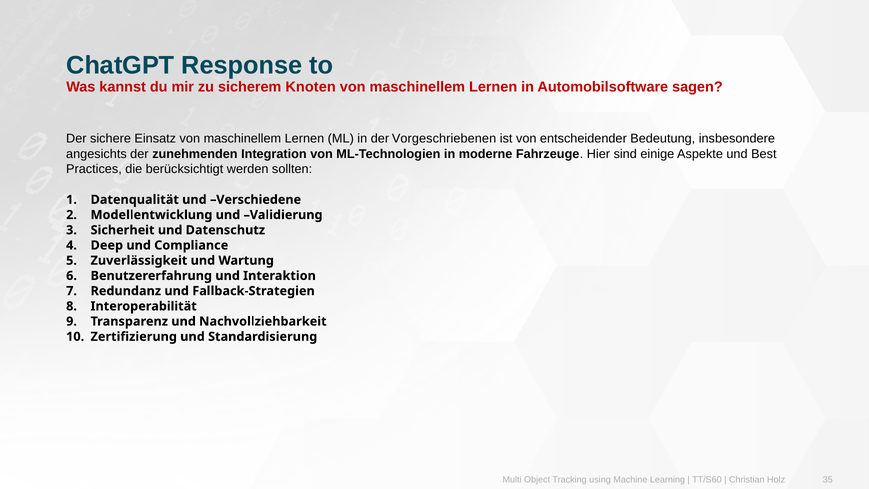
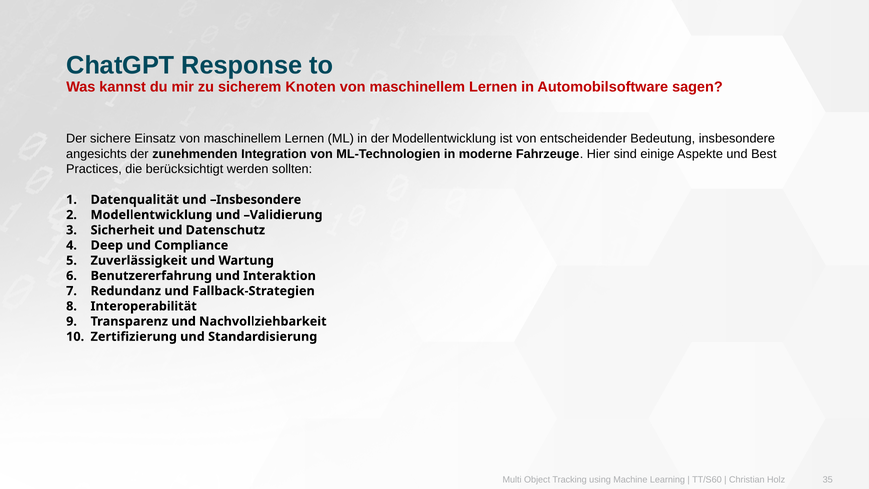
der Vorgeschriebenen: Vorgeschriebenen -> Modellentwicklung
und Verschiedene: Verschiedene -> Insbesondere
